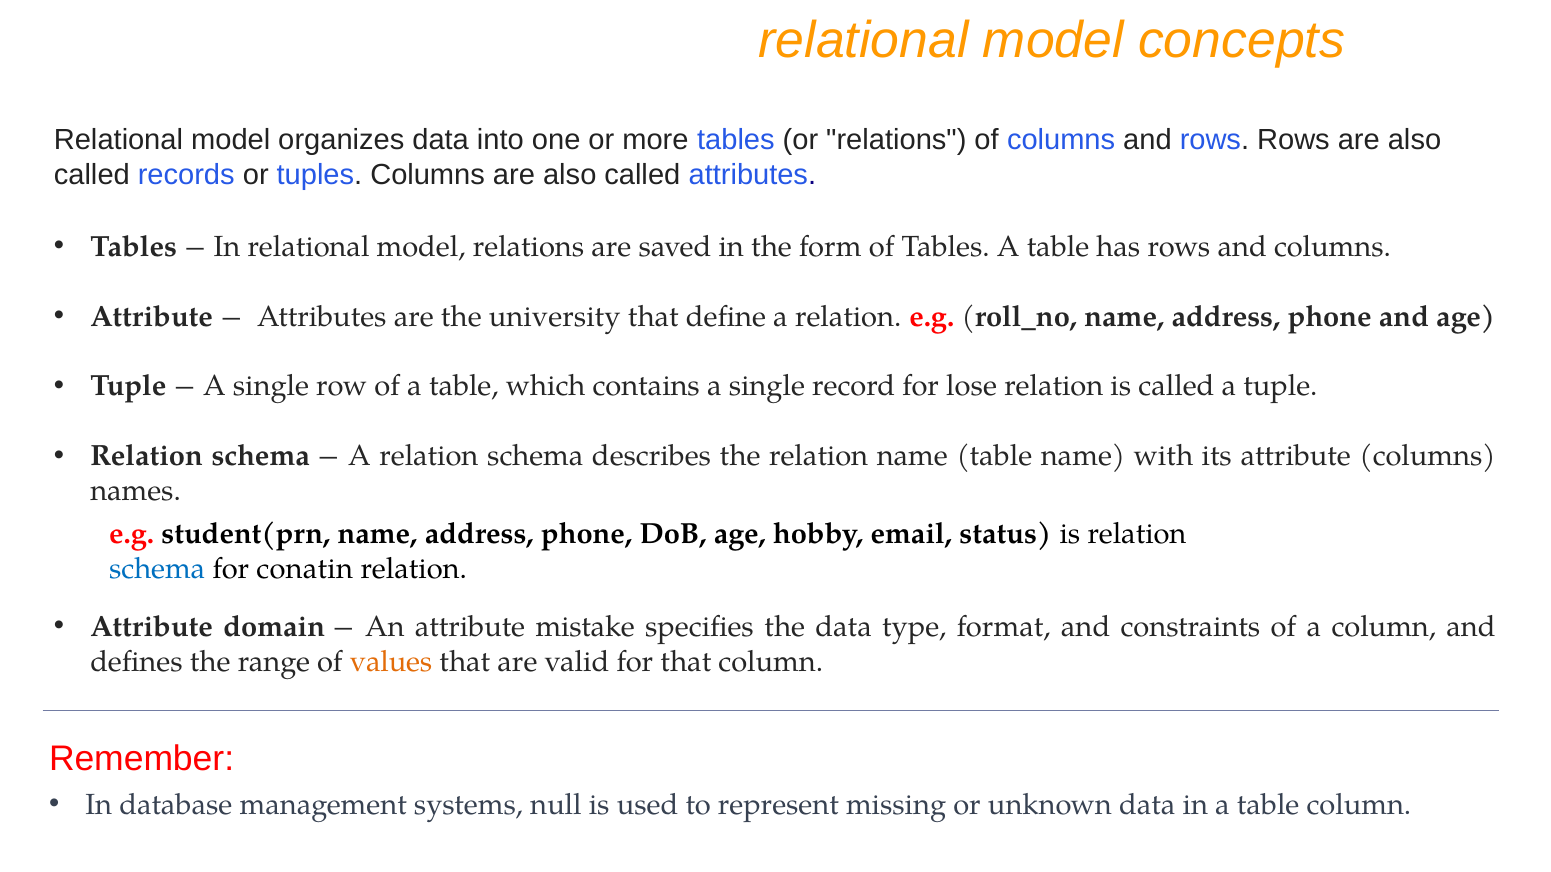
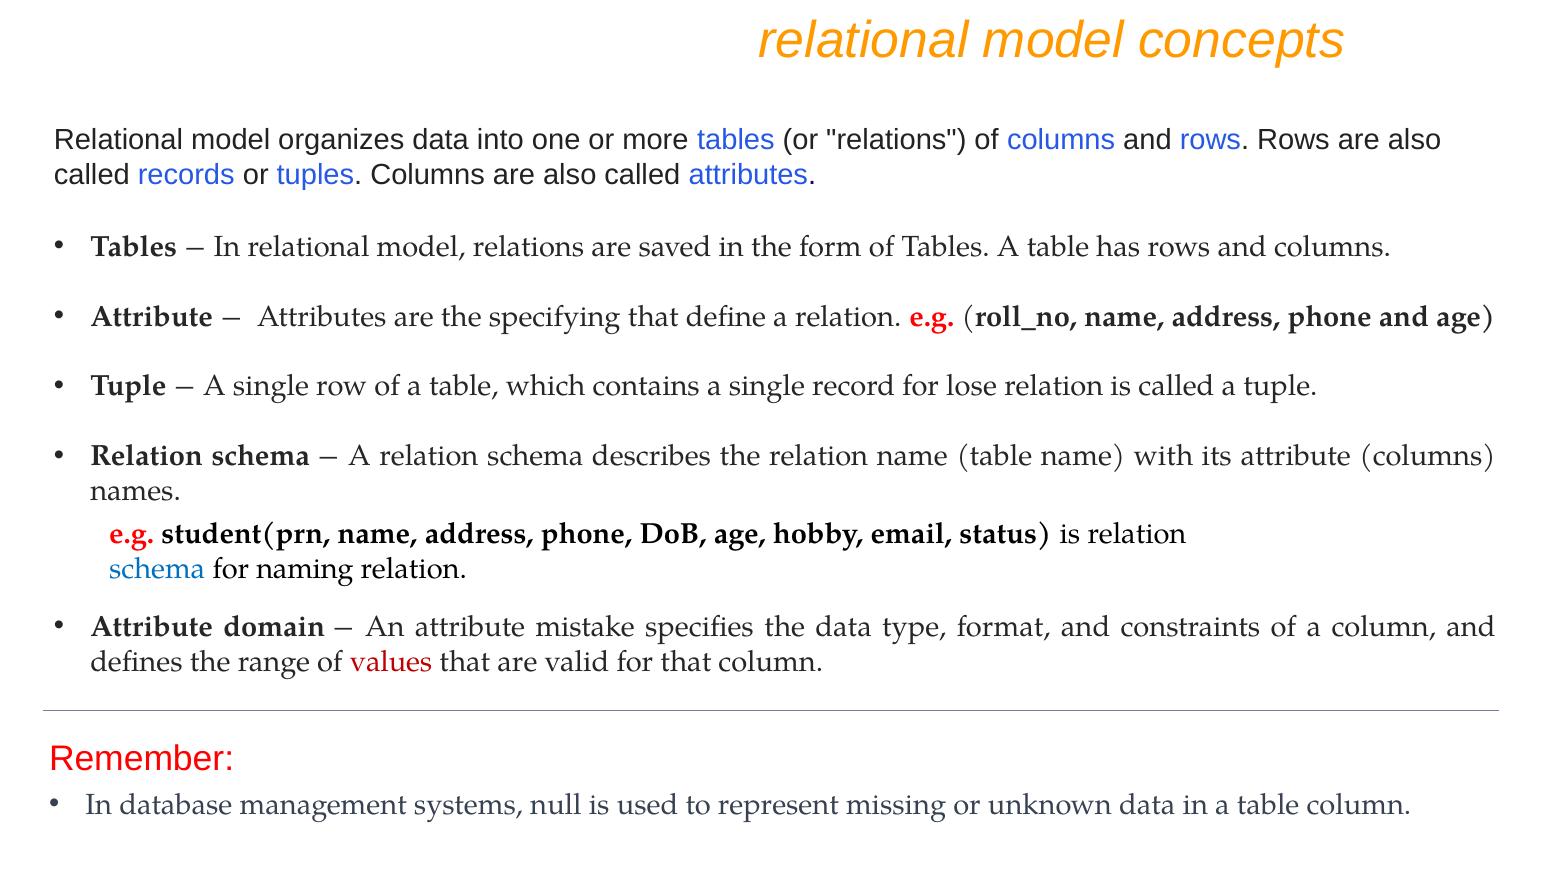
university: university -> specifying
conatin: conatin -> naming
values colour: orange -> red
